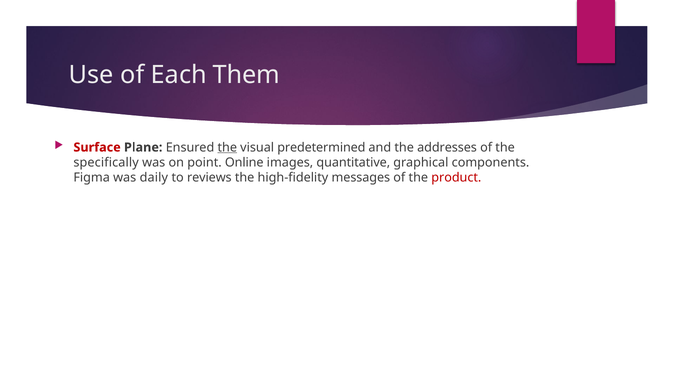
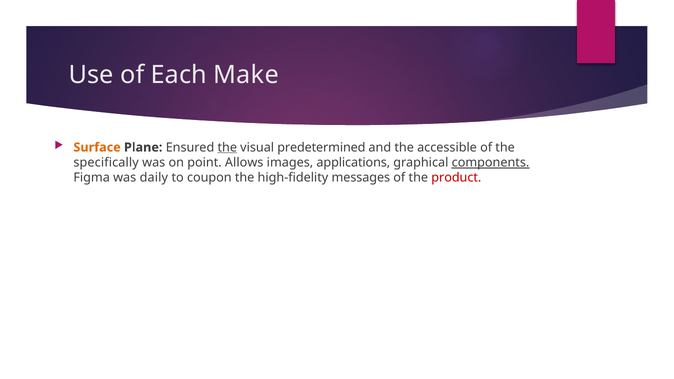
Them: Them -> Make
Surface colour: red -> orange
addresses: addresses -> accessible
Online: Online -> Allows
quantitative: quantitative -> applications
components underline: none -> present
reviews: reviews -> coupon
